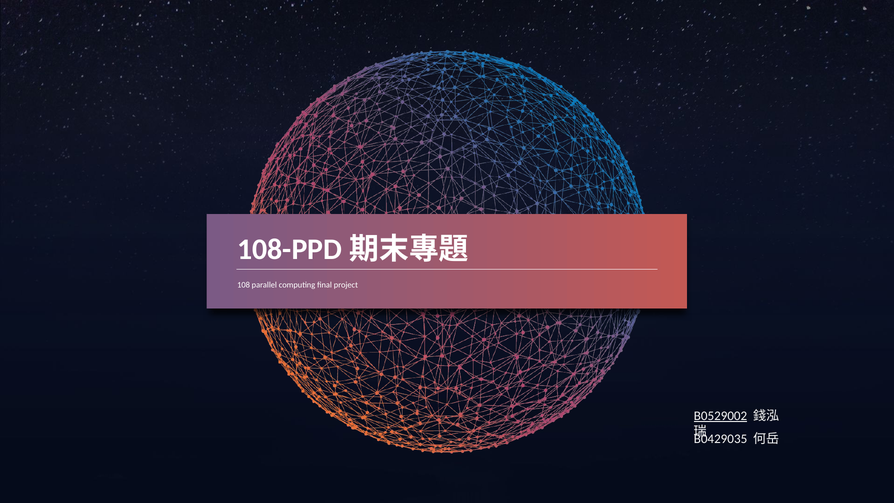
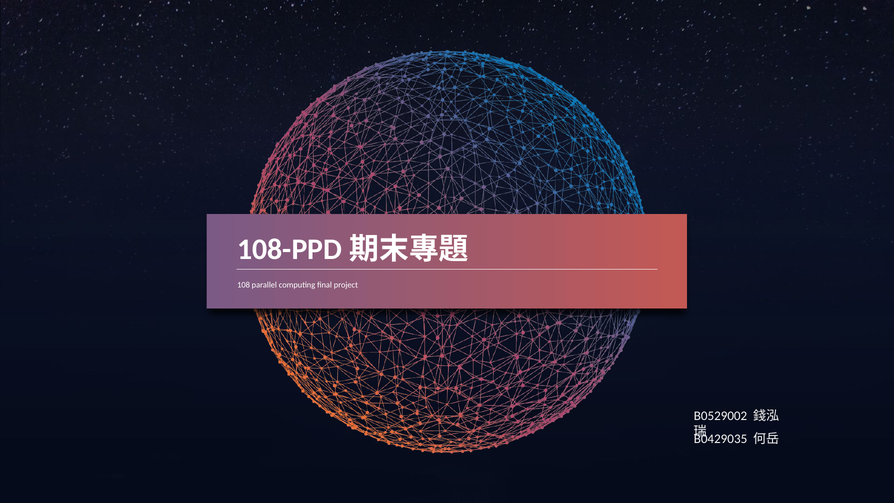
B0529002 underline: present -> none
